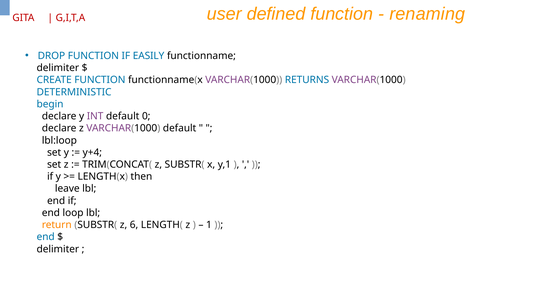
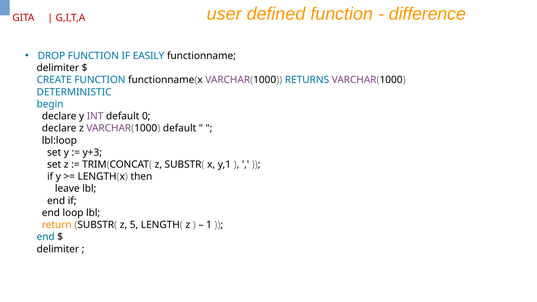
renaming: renaming -> difference
y+4: y+4 -> y+3
6: 6 -> 5
